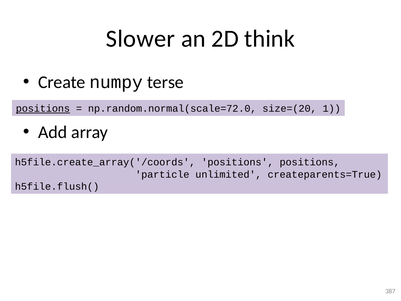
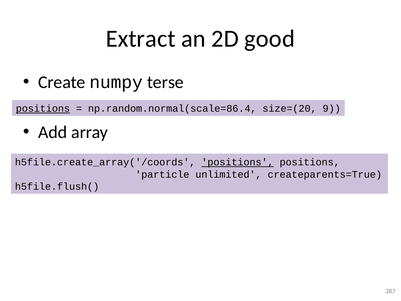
Slower: Slower -> Extract
think: think -> good
np.random.normal(scale=72.0: np.random.normal(scale=72.0 -> np.random.normal(scale=86.4
1: 1 -> 9
positions at (238, 162) underline: none -> present
